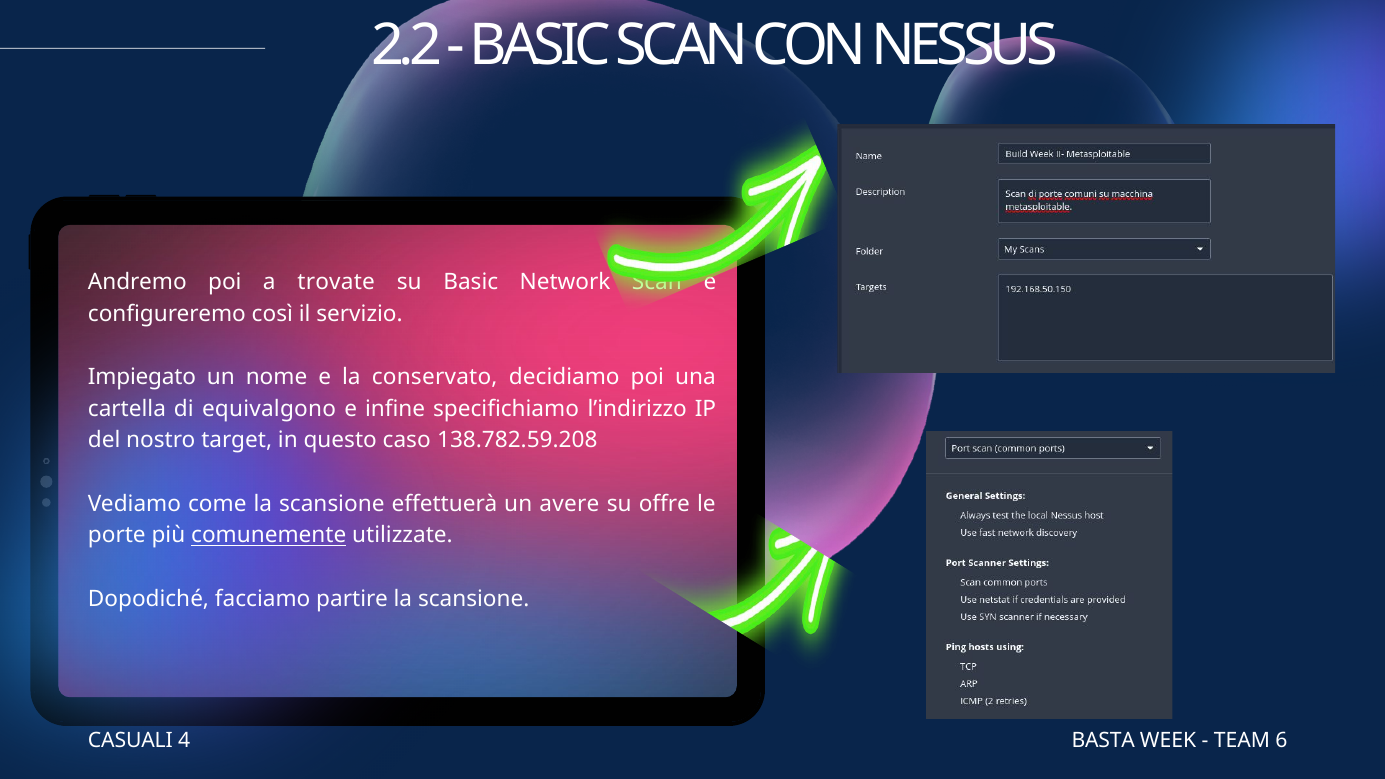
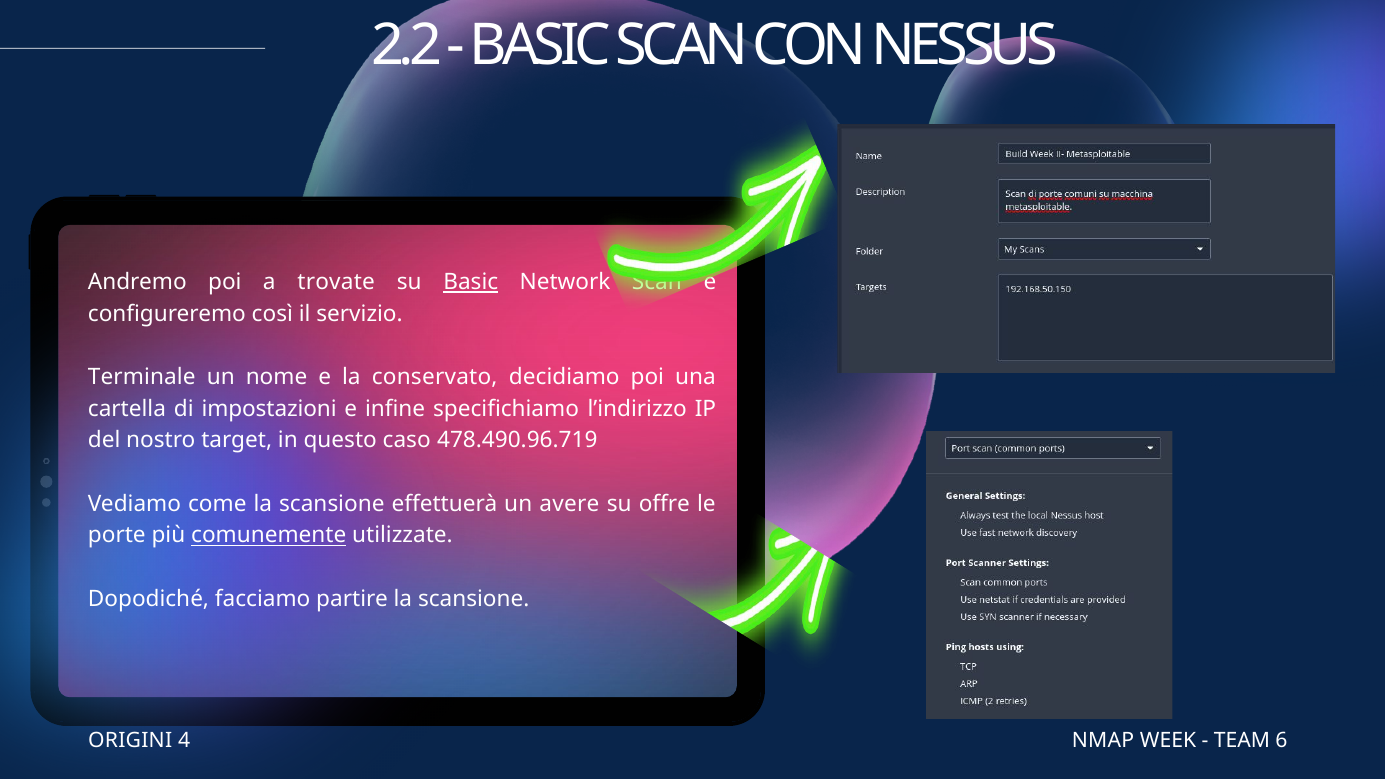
Basic at (471, 282) underline: none -> present
Impiegato: Impiegato -> Terminale
equivalgono: equivalgono -> impostazioni
138.782.59.208: 138.782.59.208 -> 478.490.96.719
CASUALI: CASUALI -> ORIGINI
BASTA: BASTA -> NMAP
